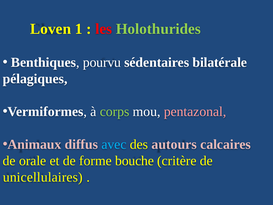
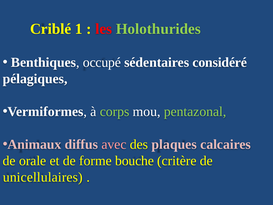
Loven: Loven -> Criblé
pourvu: pourvu -> occupé
bilatérale: bilatérale -> considéré
pentazonal colour: pink -> light green
avec colour: light blue -> pink
autours: autours -> plaques
